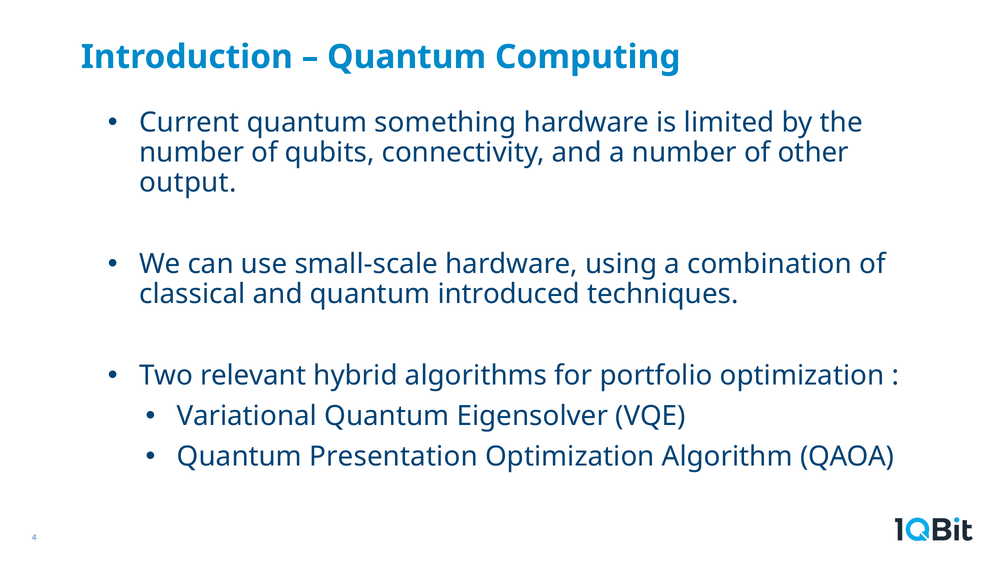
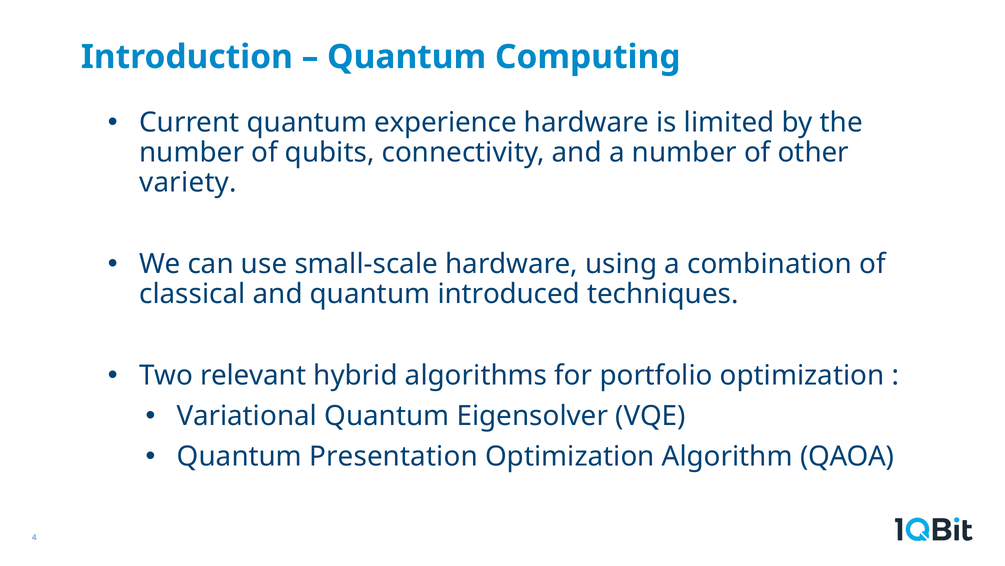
something: something -> experience
output: output -> variety
